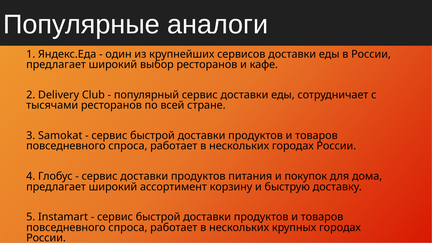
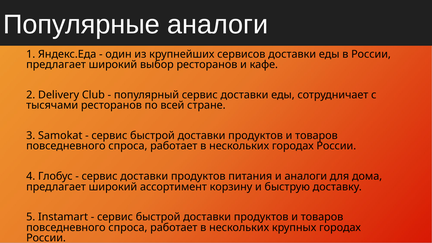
и покупок: покупок -> аналоги
